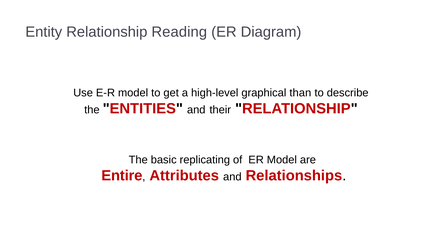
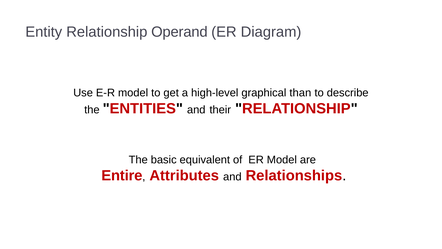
Reading: Reading -> Operand
replicating: replicating -> equivalent
